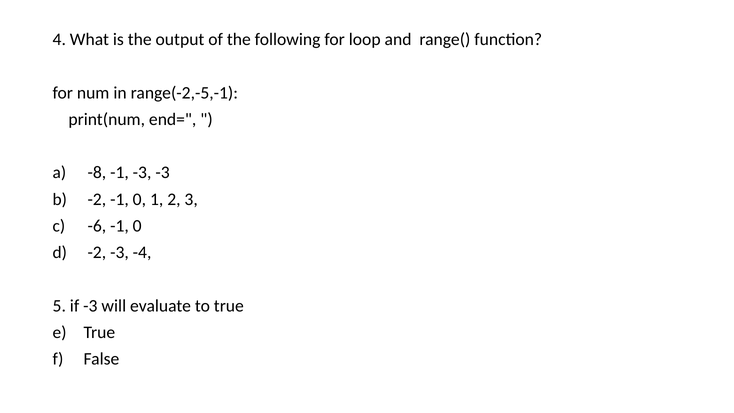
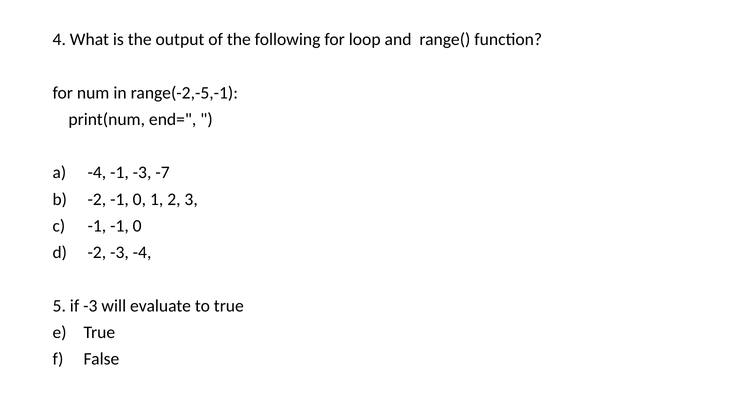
-8 at (97, 173): -8 -> -4
-3 -3: -3 -> -7
-6 at (97, 226): -6 -> -1
